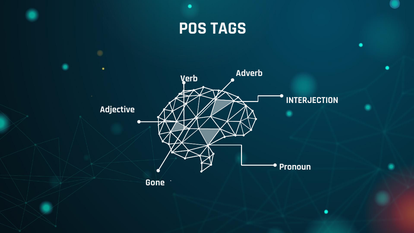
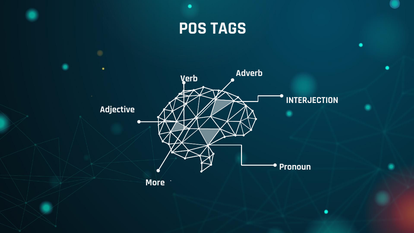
Gone: Gone -> More
